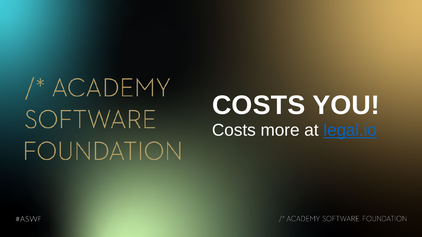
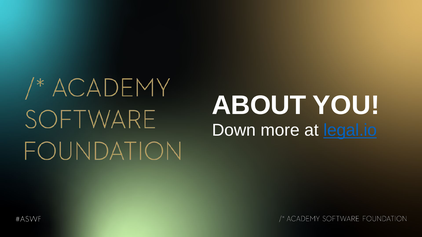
COSTS at (259, 106): COSTS -> ABOUT
Costs at (234, 130): Costs -> Down
